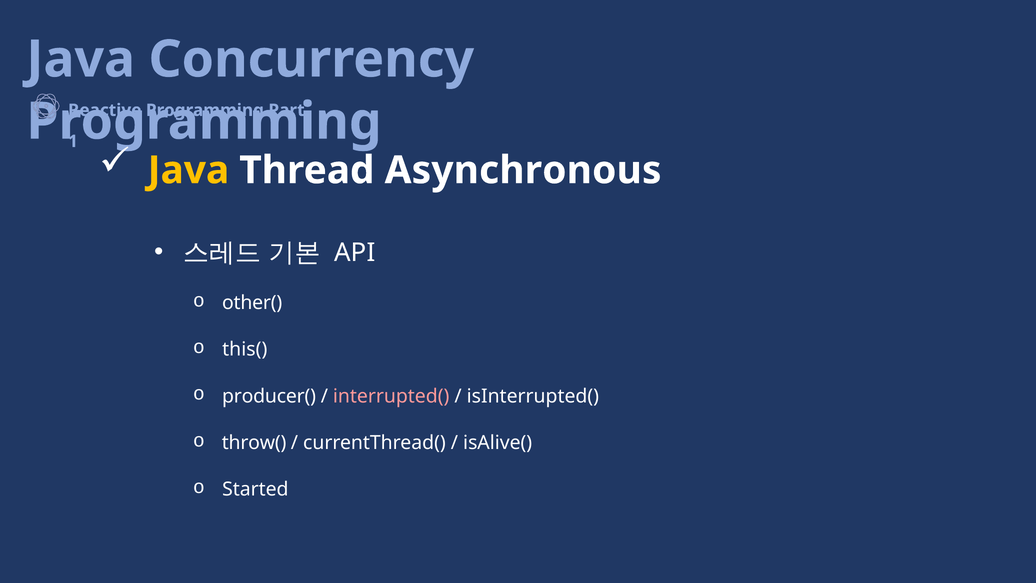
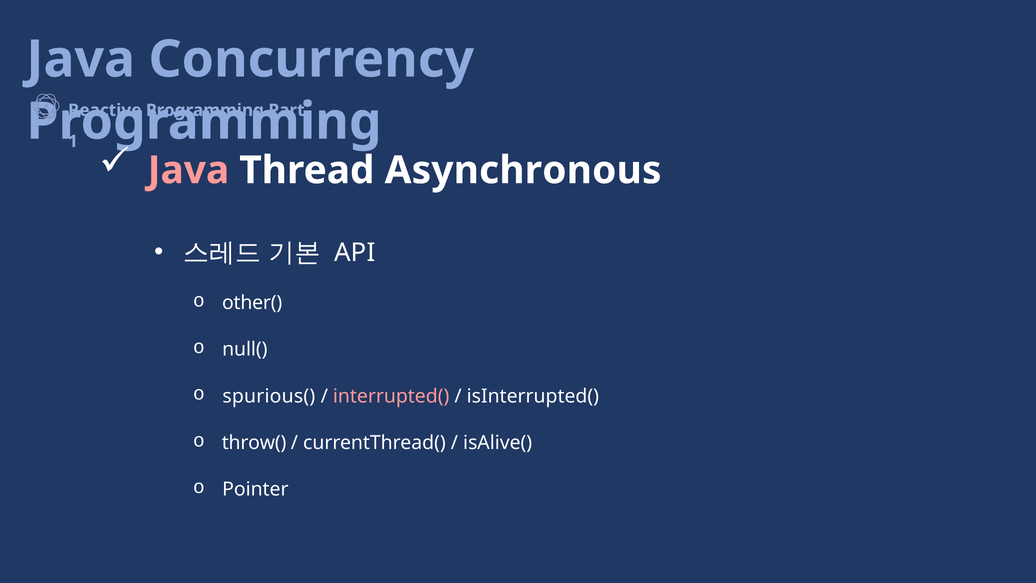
Java at (188, 170) colour: yellow -> pink
this(: this( -> null(
producer(: producer( -> spurious(
Started: Started -> Pointer
